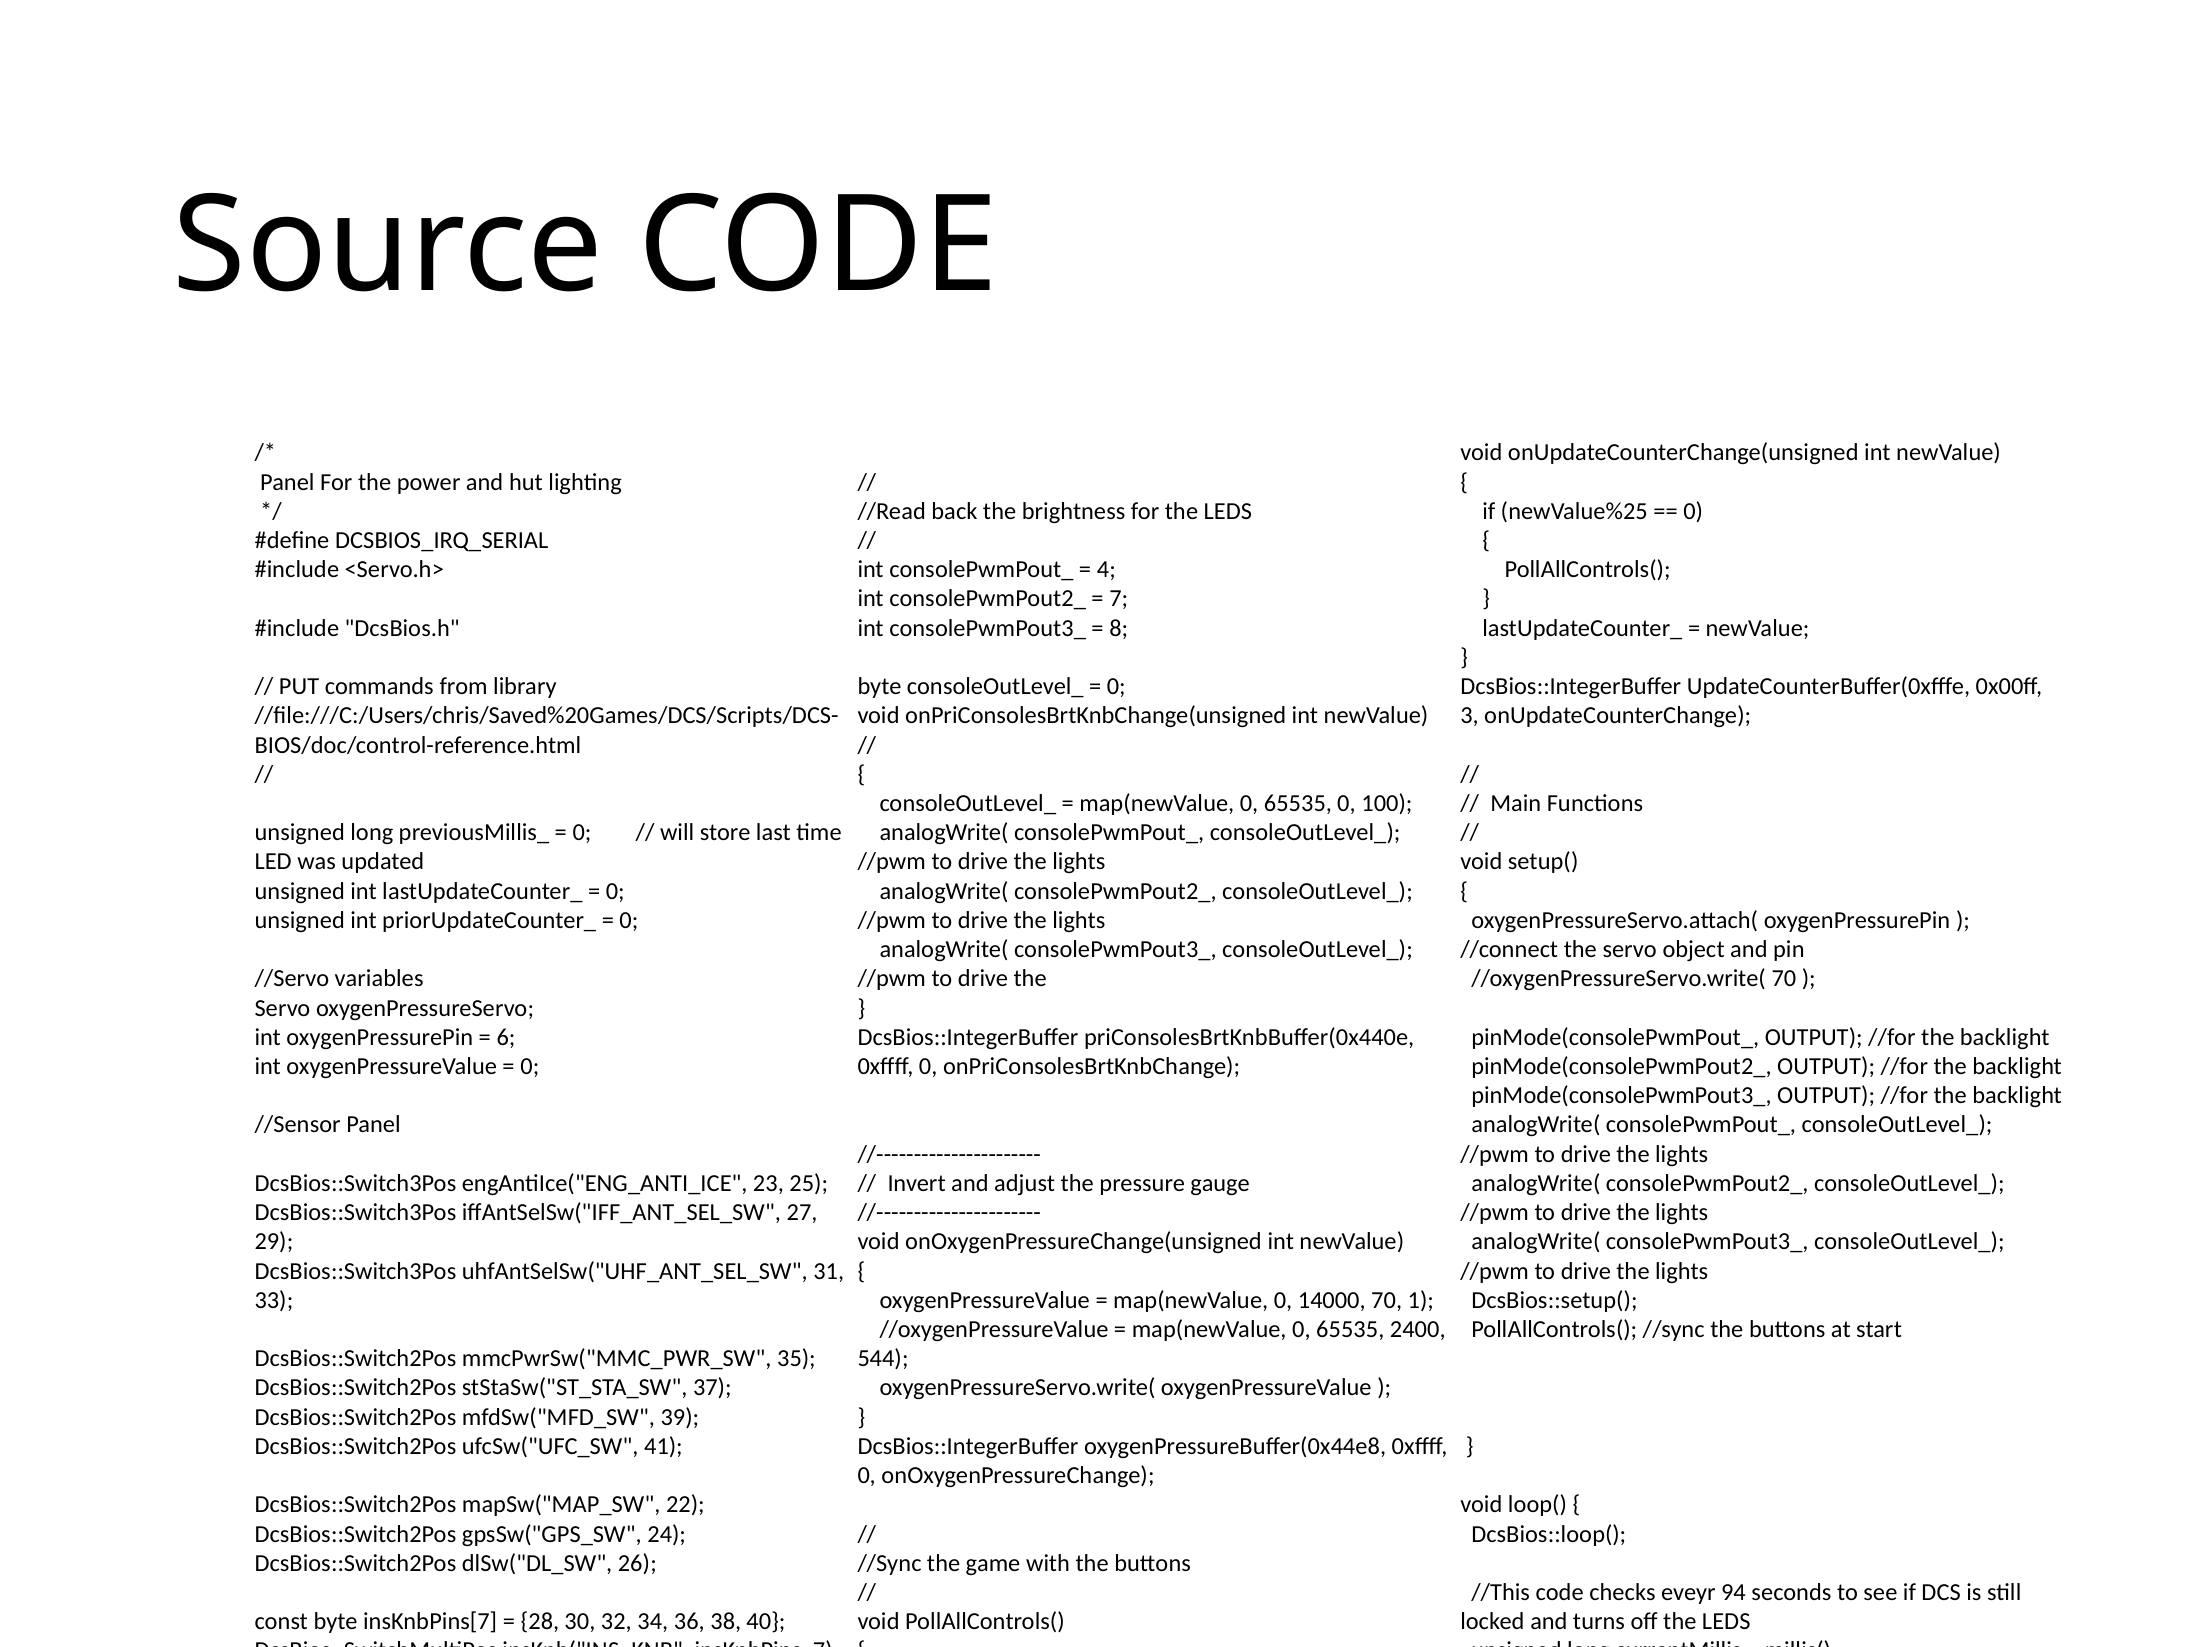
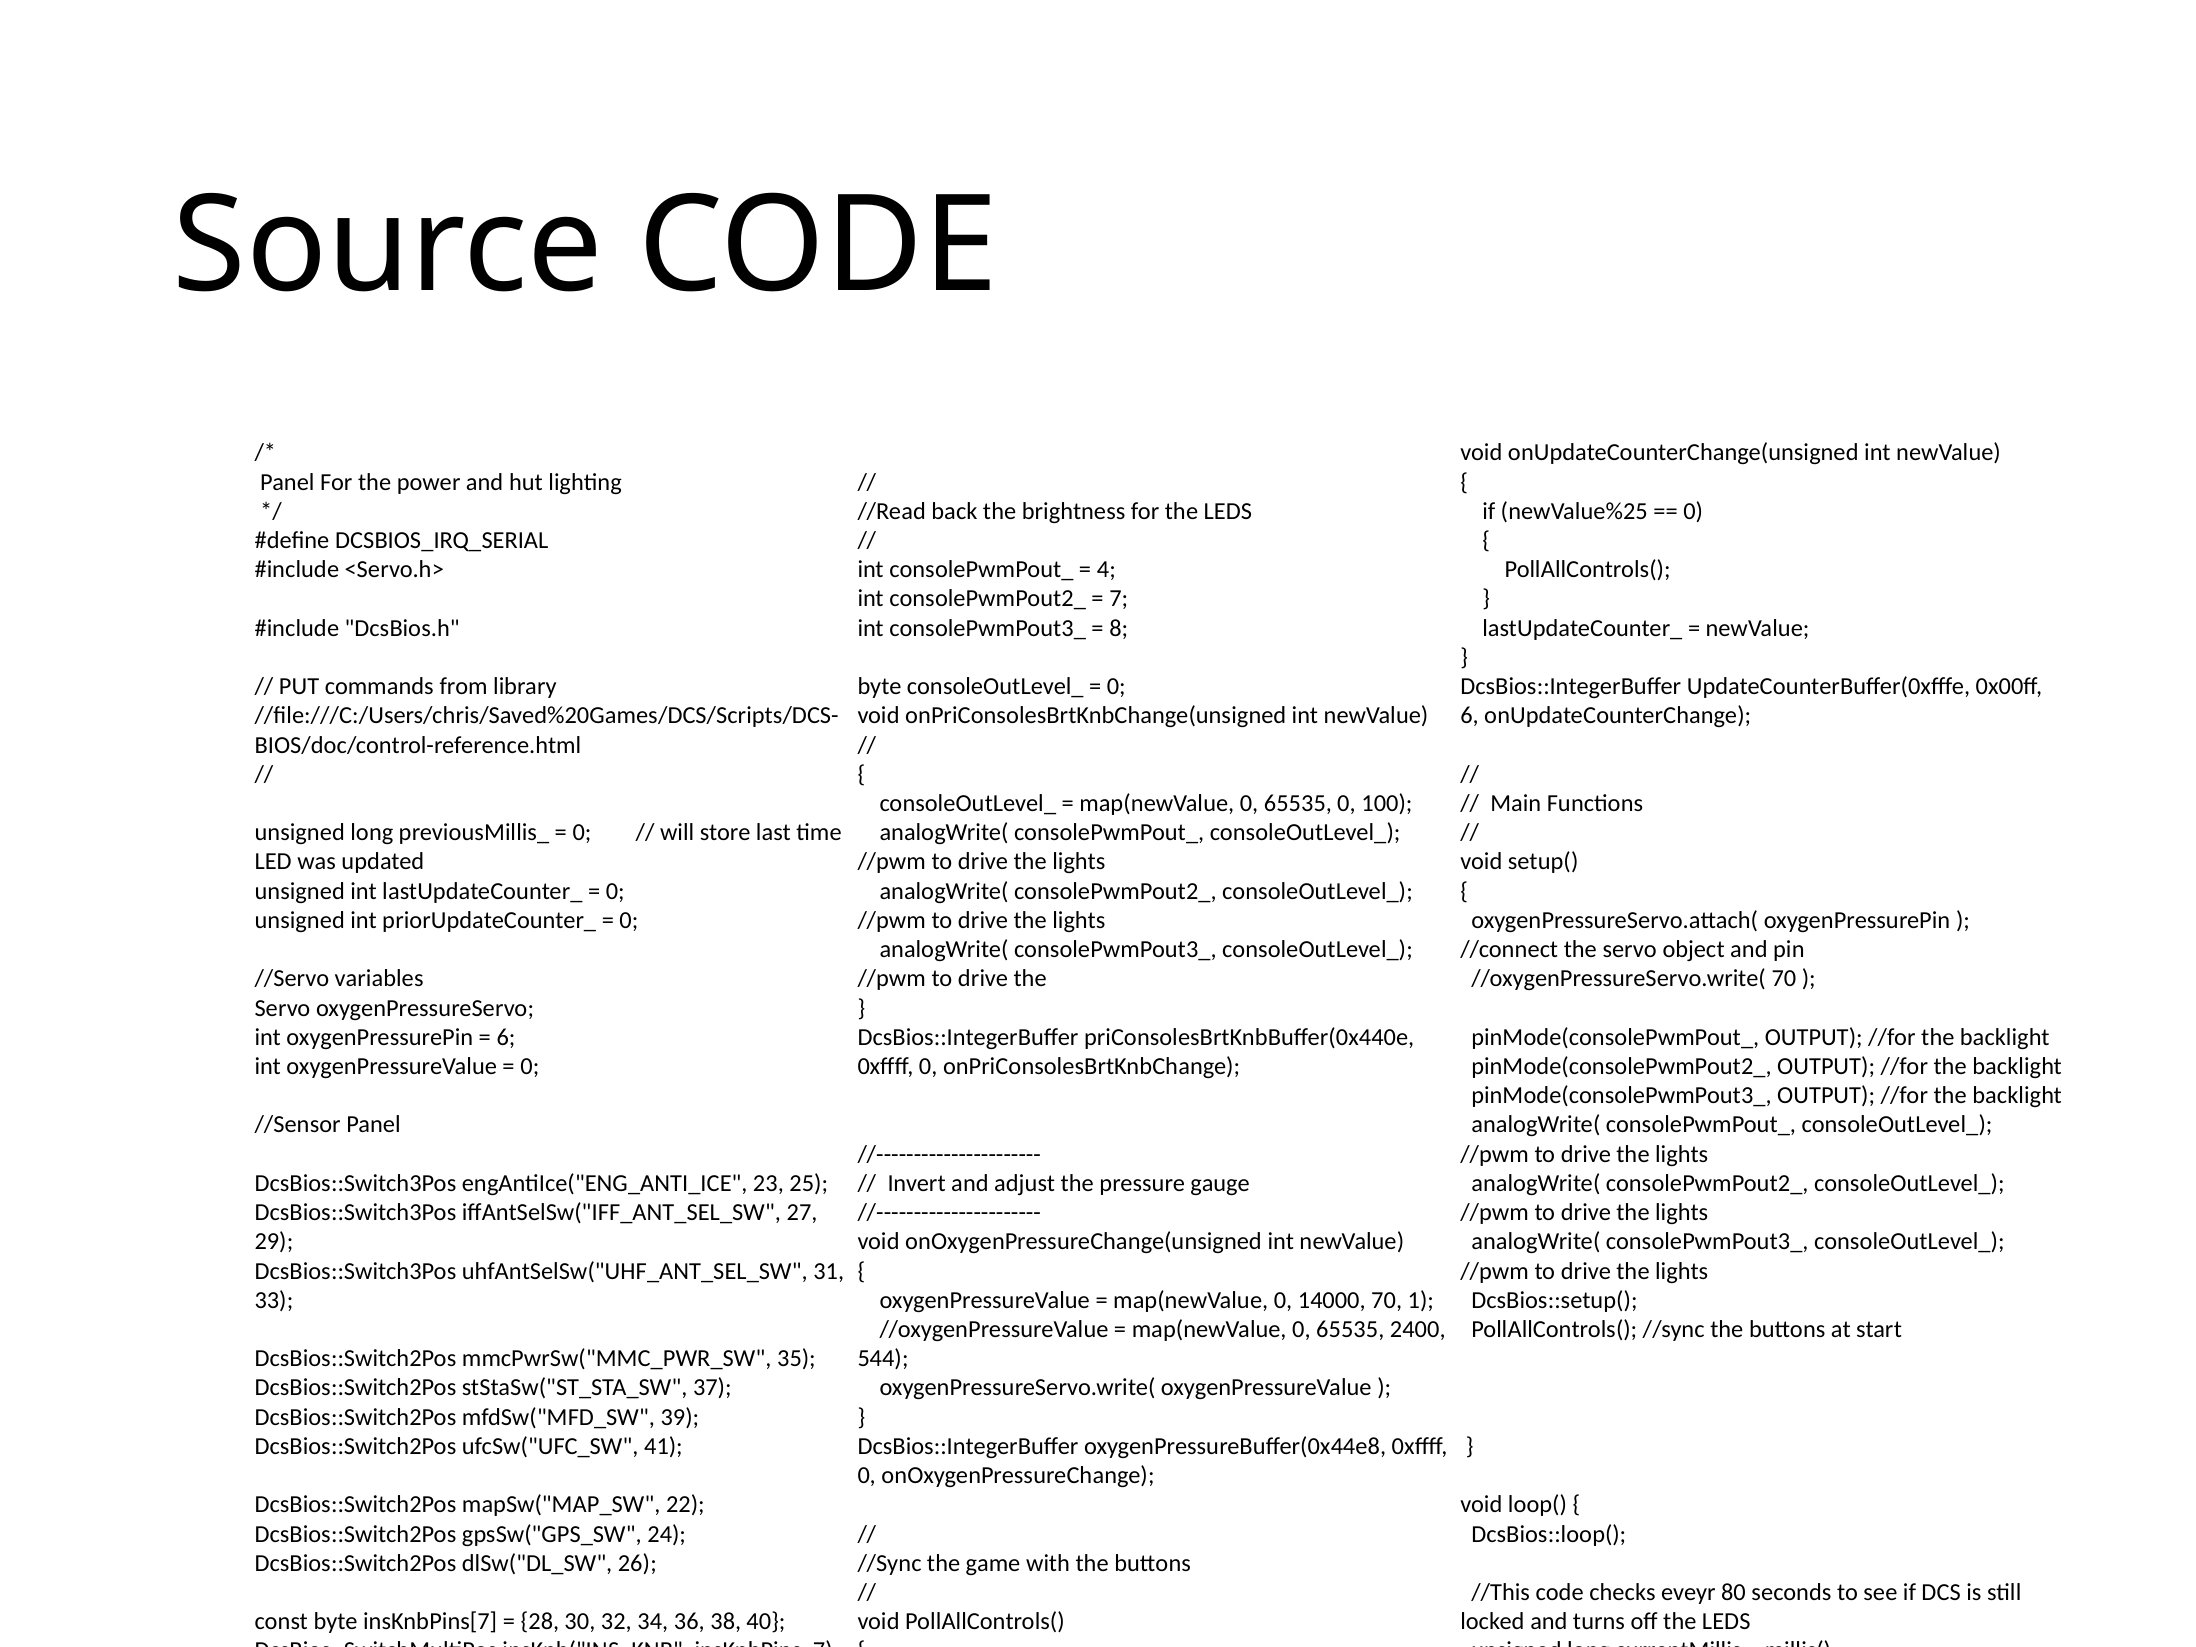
3 at (1470, 716): 3 -> 6
94: 94 -> 80
